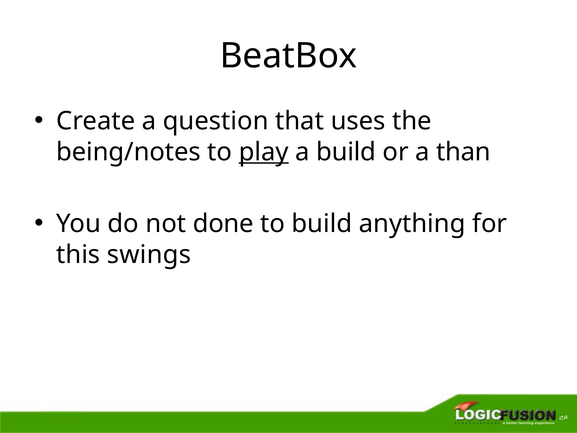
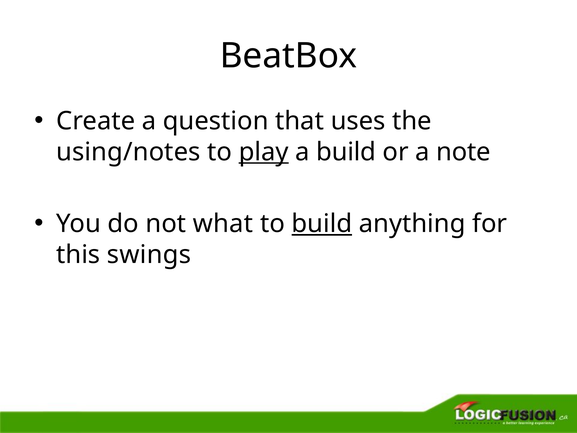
being/notes: being/notes -> using/notes
than: than -> note
done: done -> what
build at (322, 224) underline: none -> present
